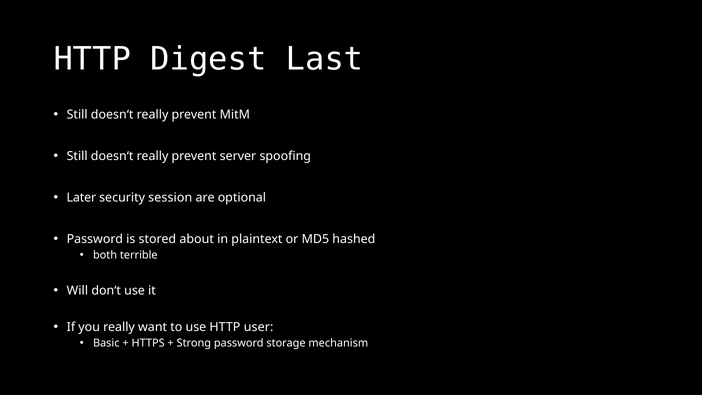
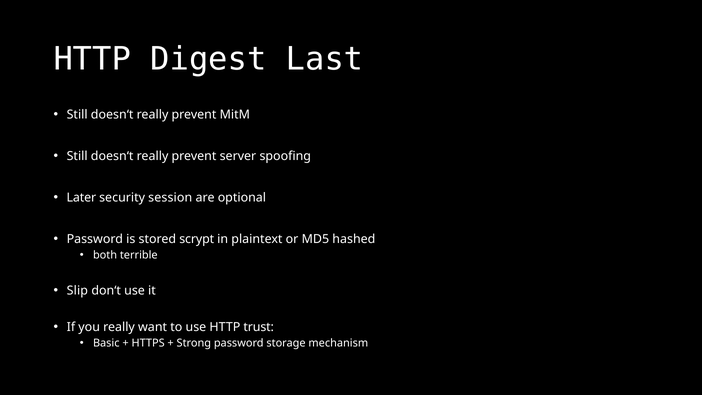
about: about -> scrypt
Will: Will -> Slip
user: user -> trust
